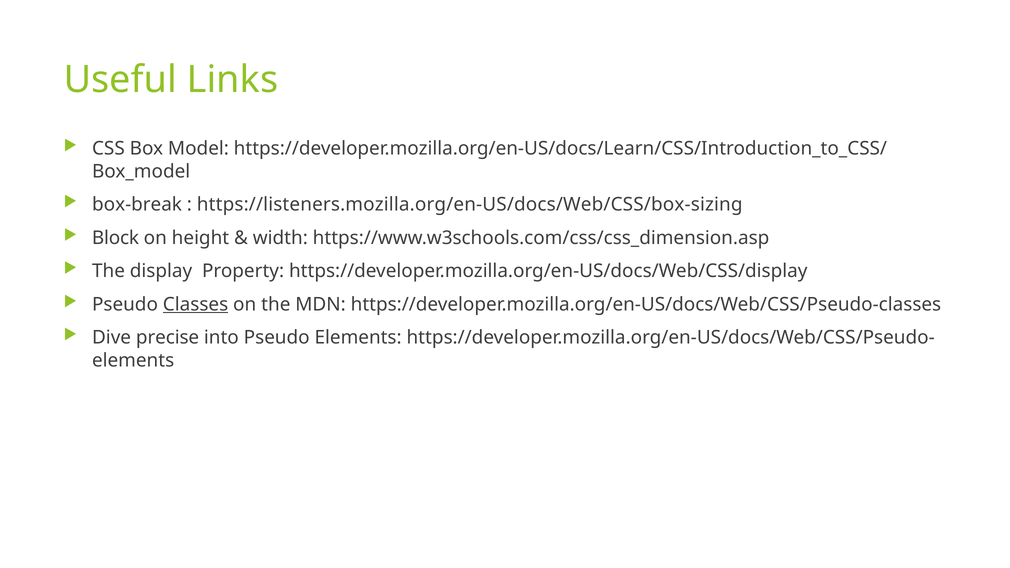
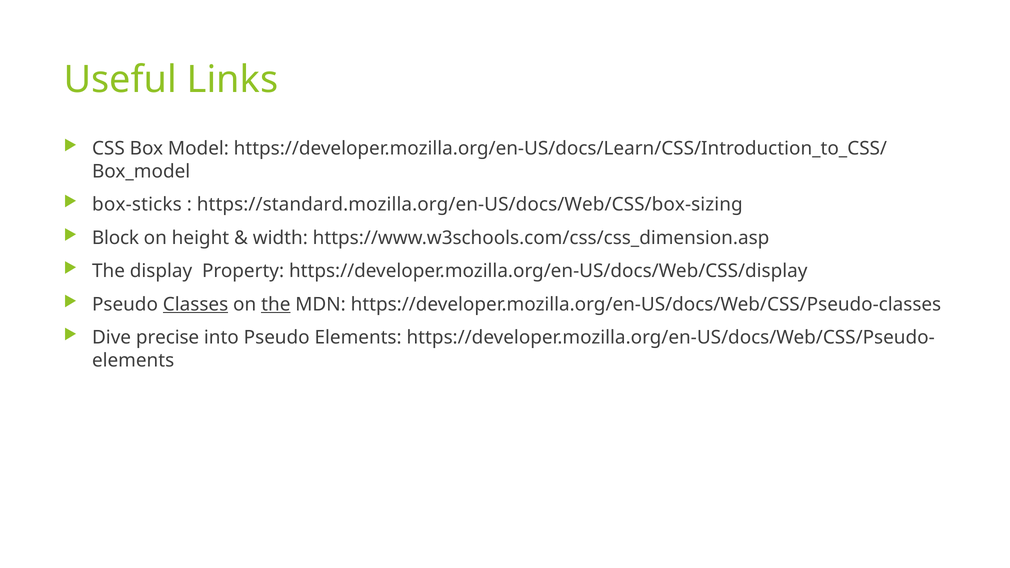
box-break: box-break -> box-sticks
https://listeners.mozilla.org/en-US/docs/Web/CSS/box-sizing: https://listeners.mozilla.org/en-US/docs/Web/CSS/box-sizing -> https://standard.mozilla.org/en-US/docs/Web/CSS/box-sizing
the at (276, 304) underline: none -> present
